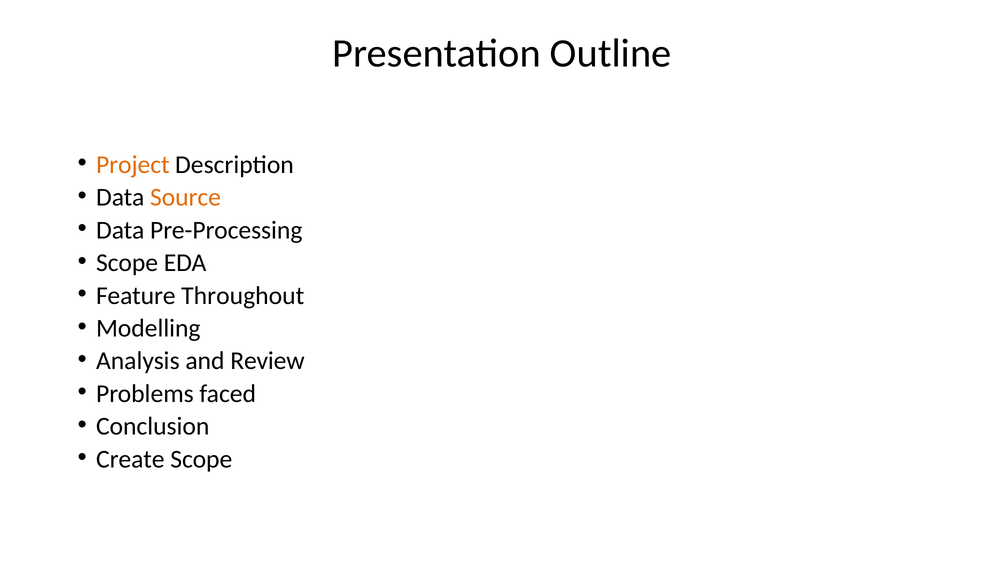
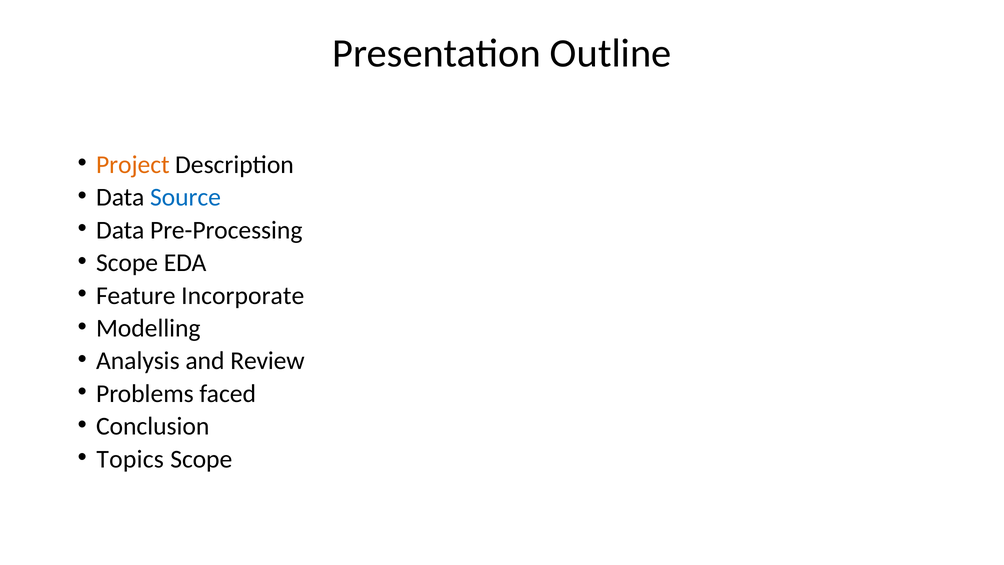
Source colour: orange -> blue
Throughout: Throughout -> Incorporate
Create: Create -> Topics
